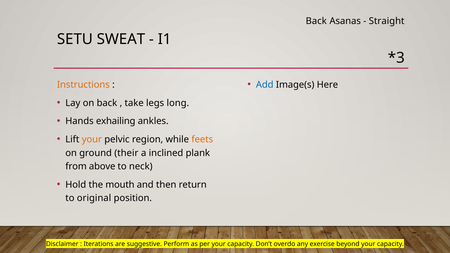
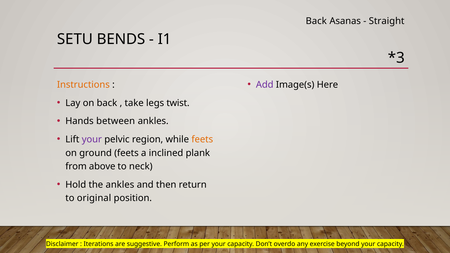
SWEAT: SWEAT -> BENDS
Add colour: blue -> purple
long: long -> twist
exhailing: exhailing -> between
your at (92, 139) colour: orange -> purple
ground their: their -> feets
the mouth: mouth -> ankles
